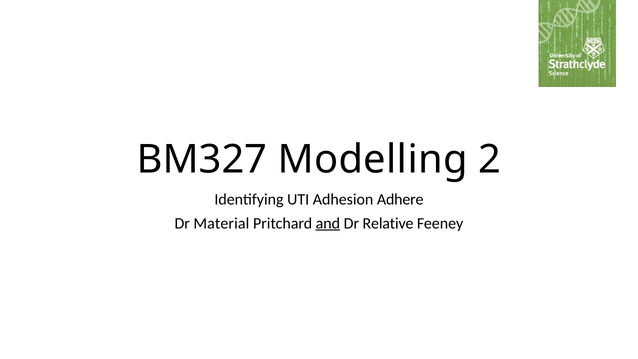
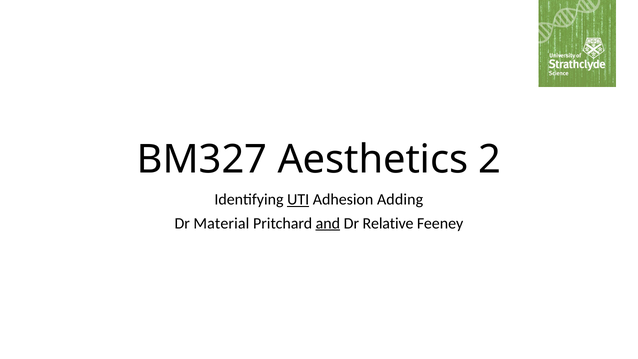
Modelling: Modelling -> Aesthetics
UTI underline: none -> present
Adhere: Adhere -> Adding
